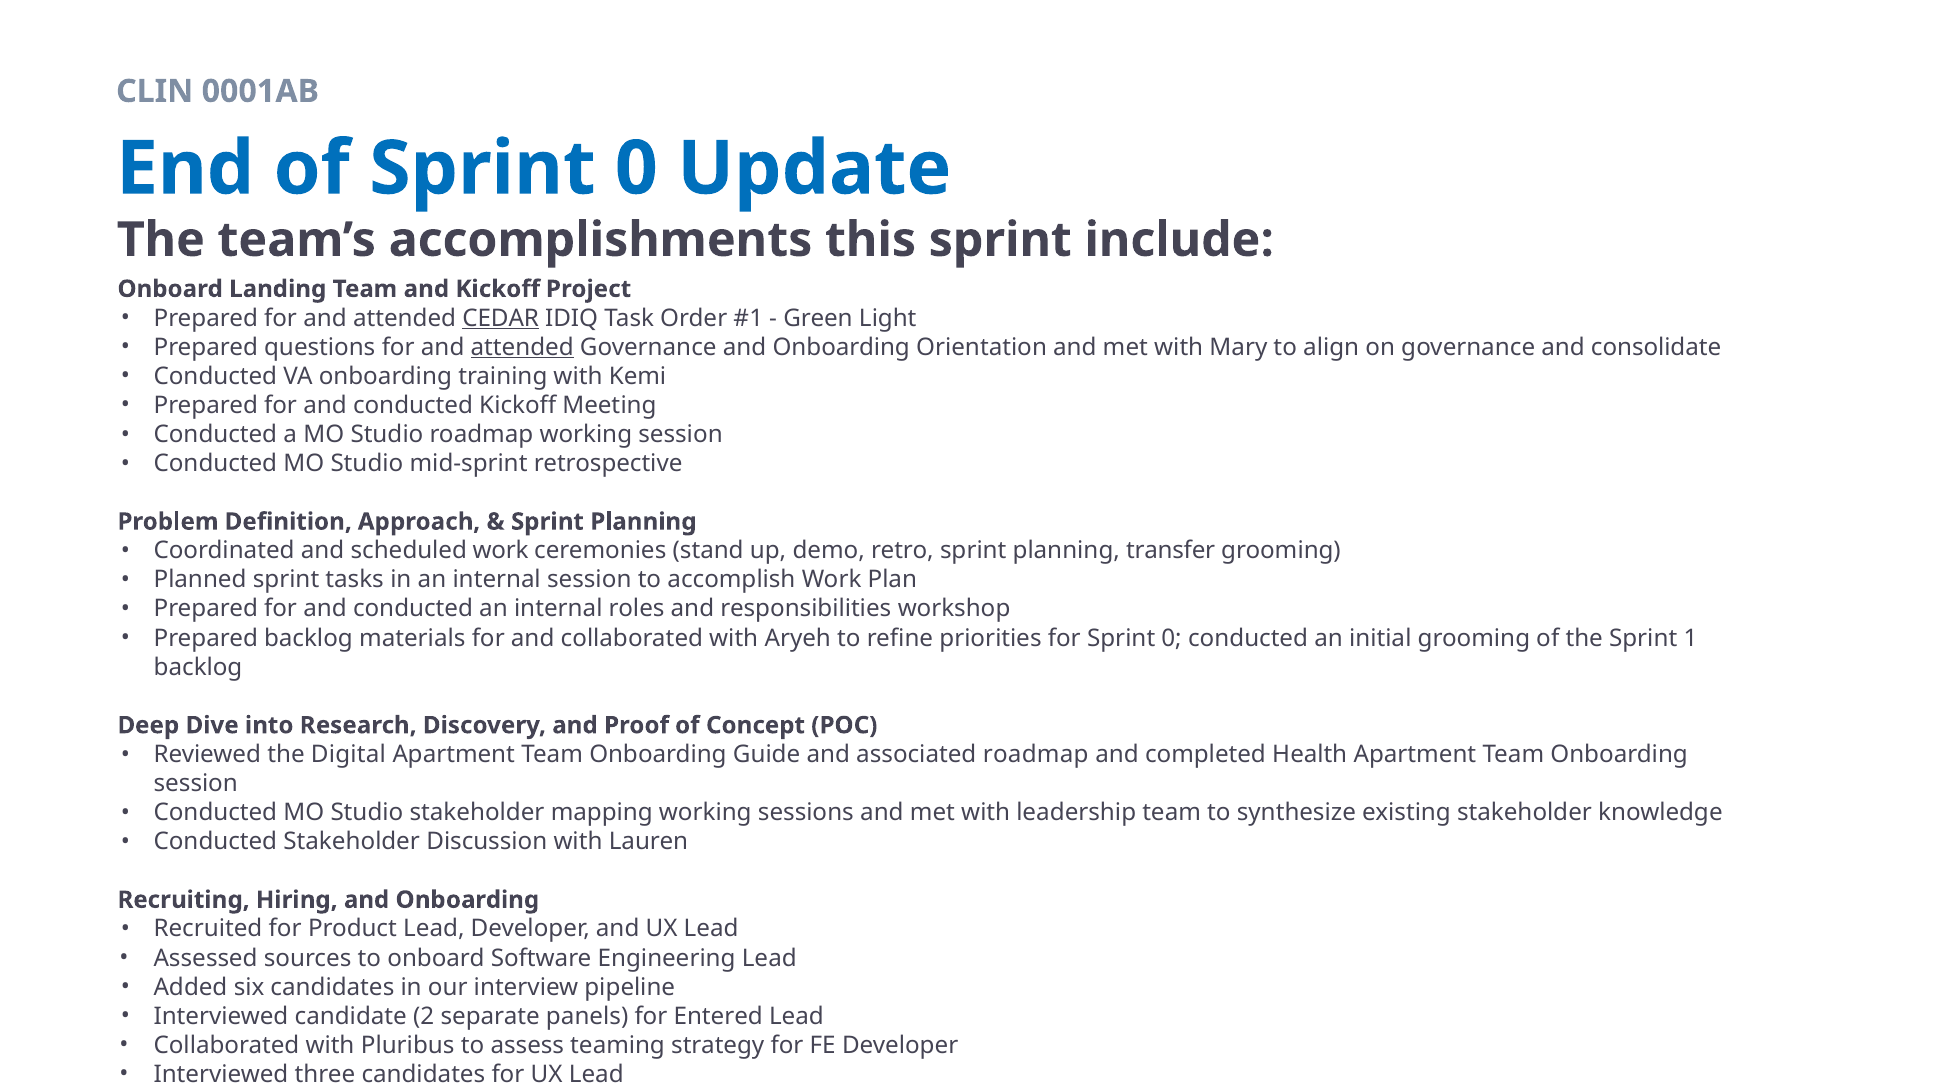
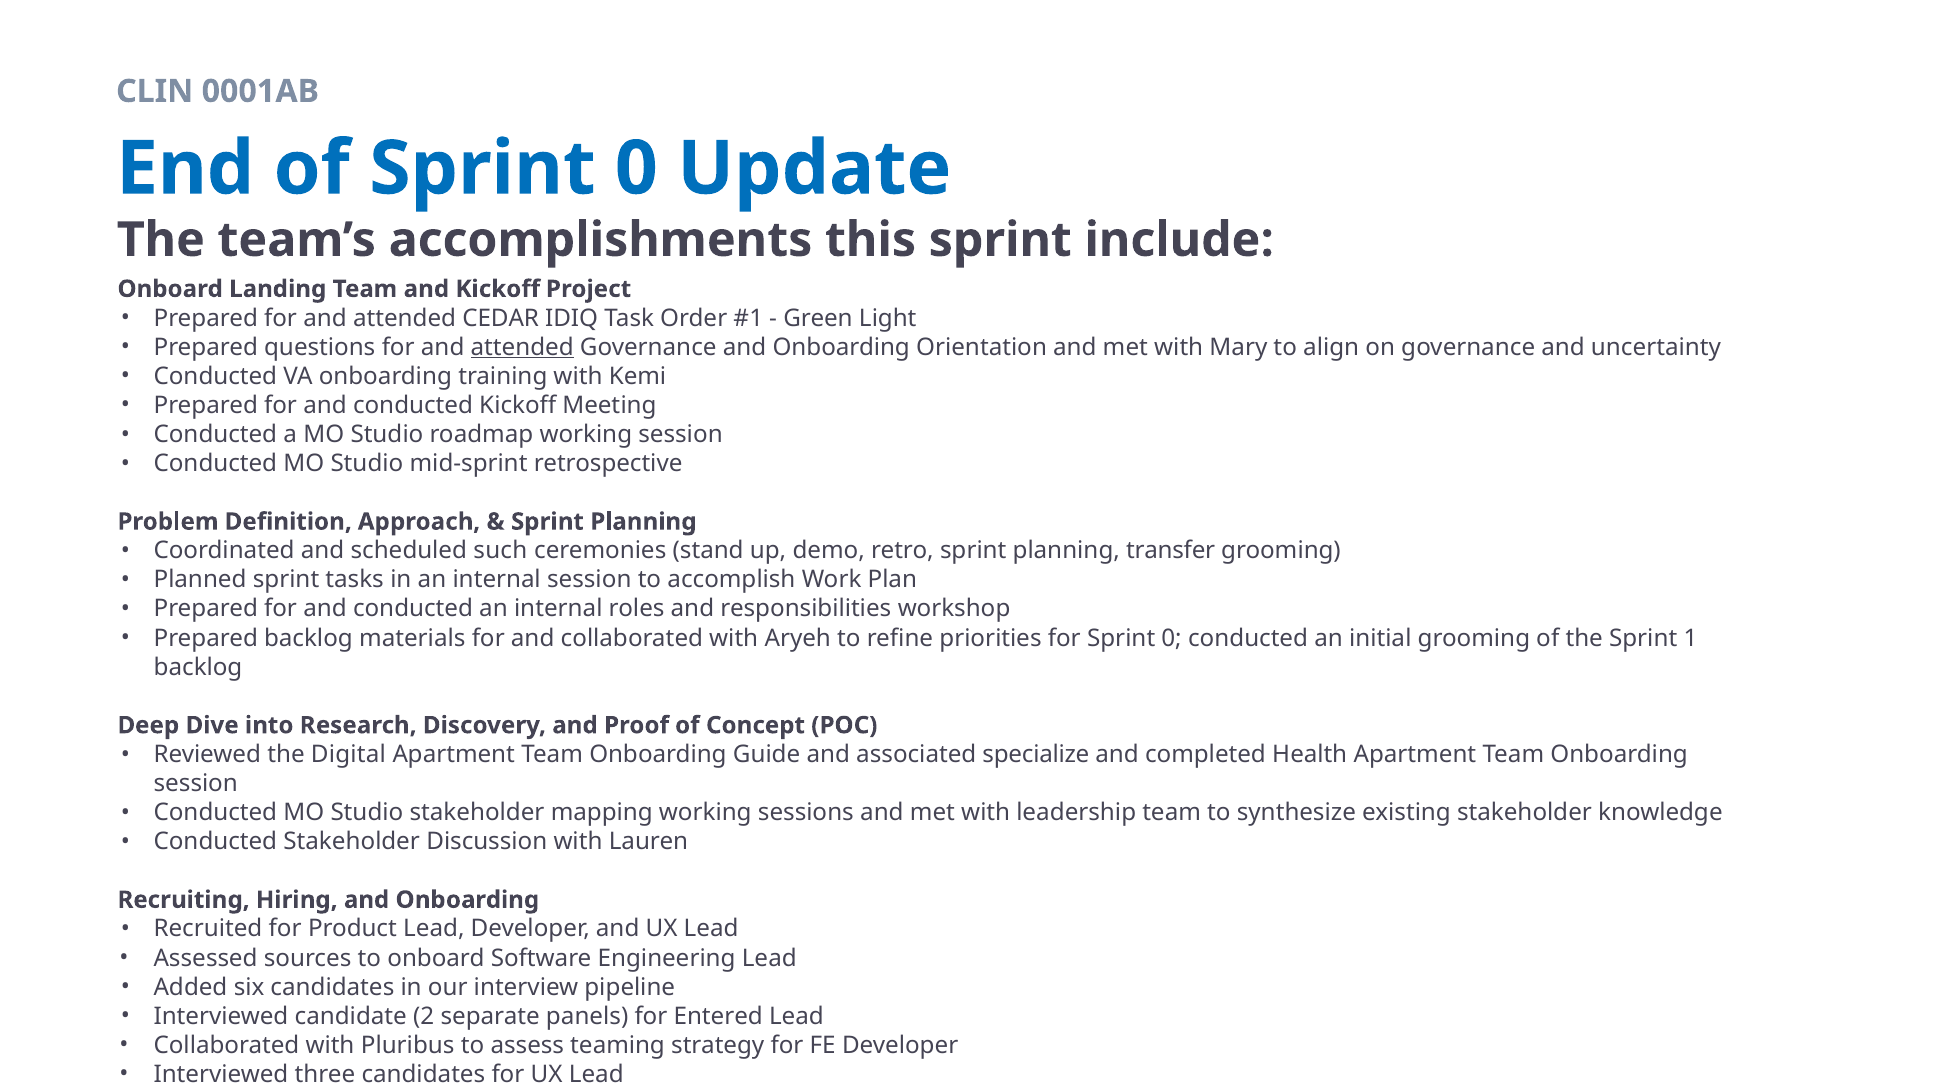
CEDAR underline: present -> none
consolidate: consolidate -> uncertainty
scheduled work: work -> such
associated roadmap: roadmap -> specialize
